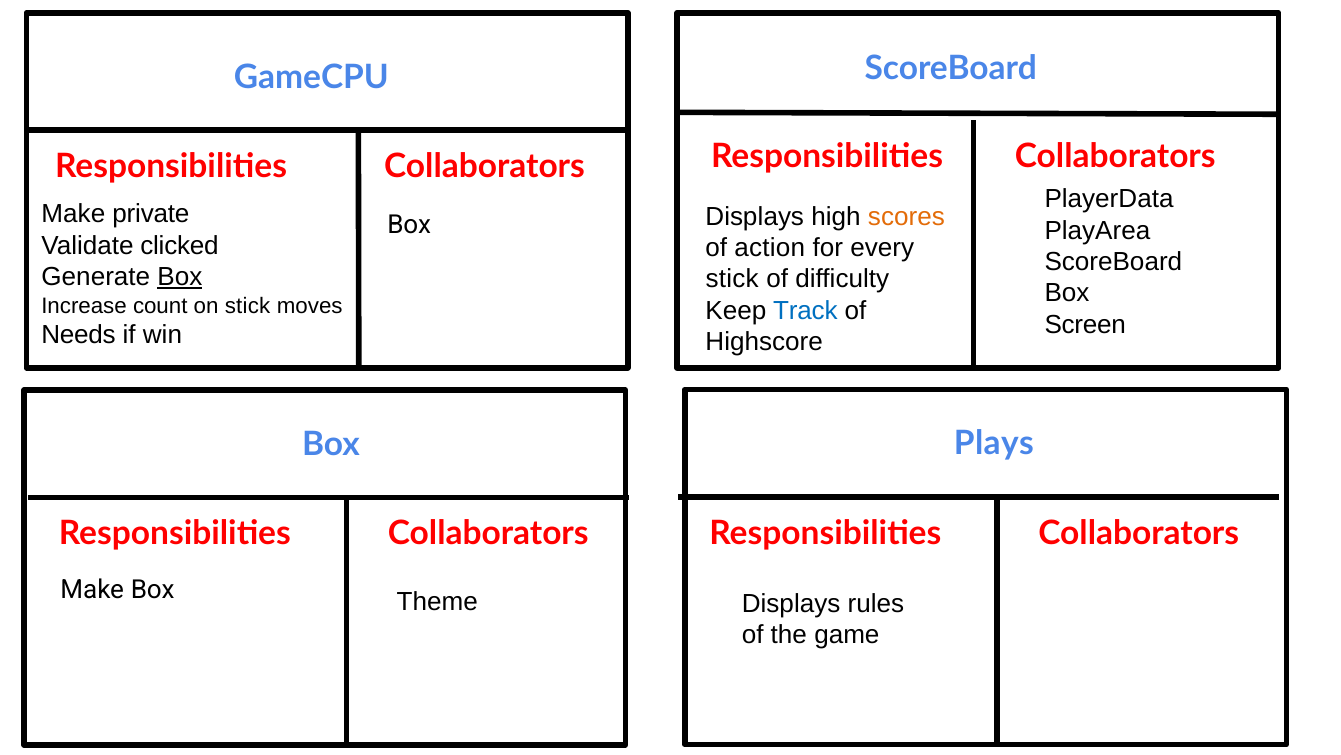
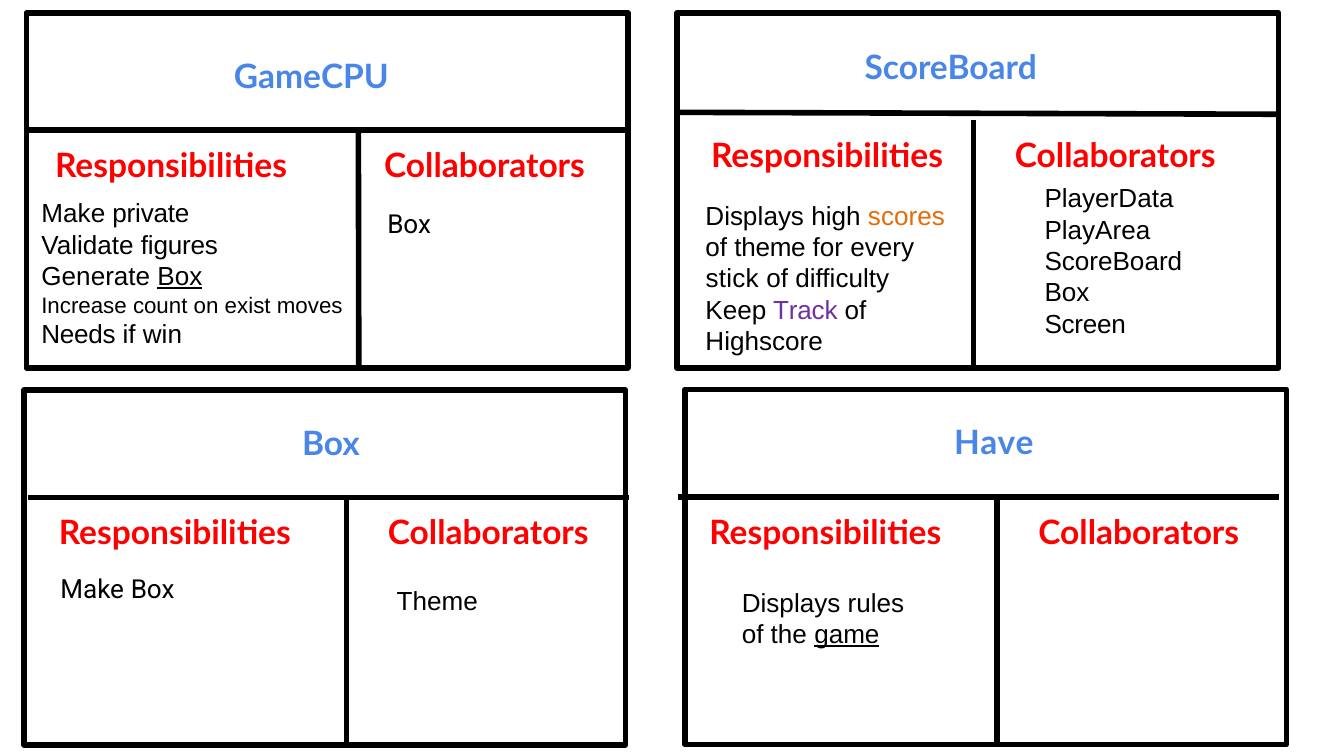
clicked: clicked -> figures
of action: action -> theme
on stick: stick -> exist
Track colour: blue -> purple
Plays: Plays -> Have
game underline: none -> present
